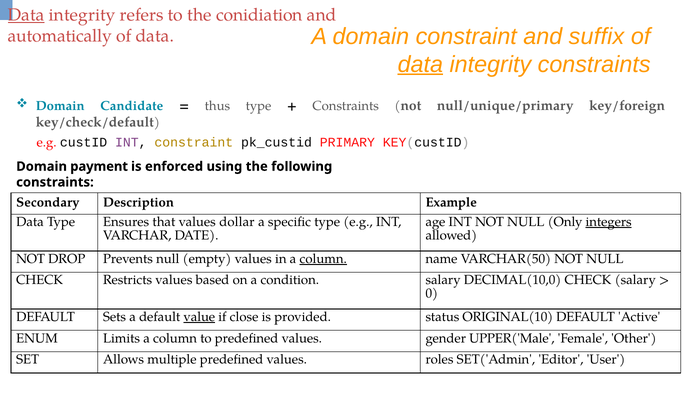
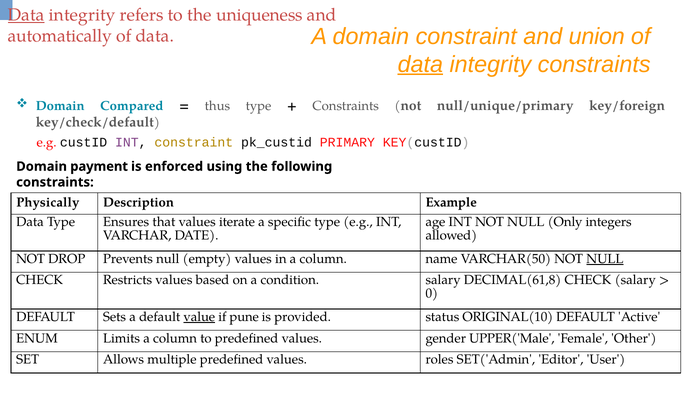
conidiation: conidiation -> uniqueness
suffix: suffix -> union
Candidate: Candidate -> Compared
Secondary: Secondary -> Physically
dollar: dollar -> iterate
integers underline: present -> none
column at (323, 259) underline: present -> none
NULL at (605, 259) underline: none -> present
DECIMAL(10,0: DECIMAL(10,0 -> DECIMAL(61,8
close: close -> pune
